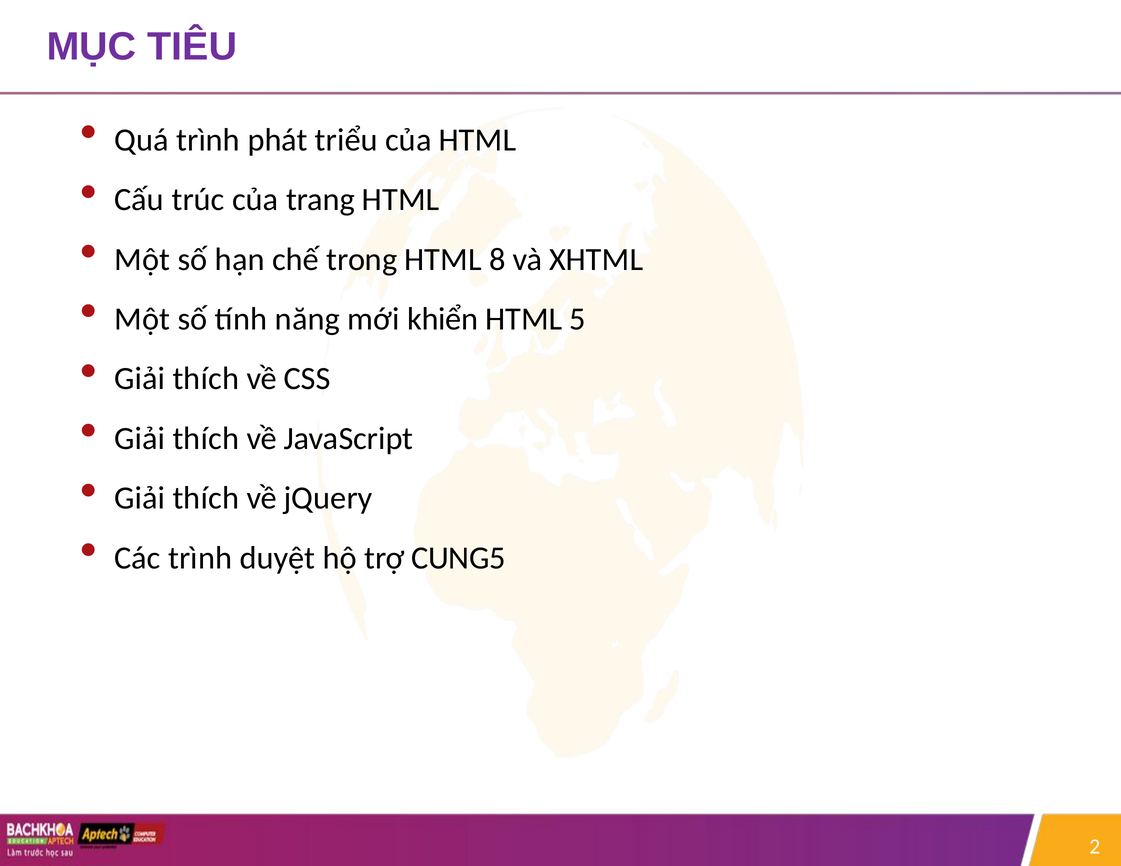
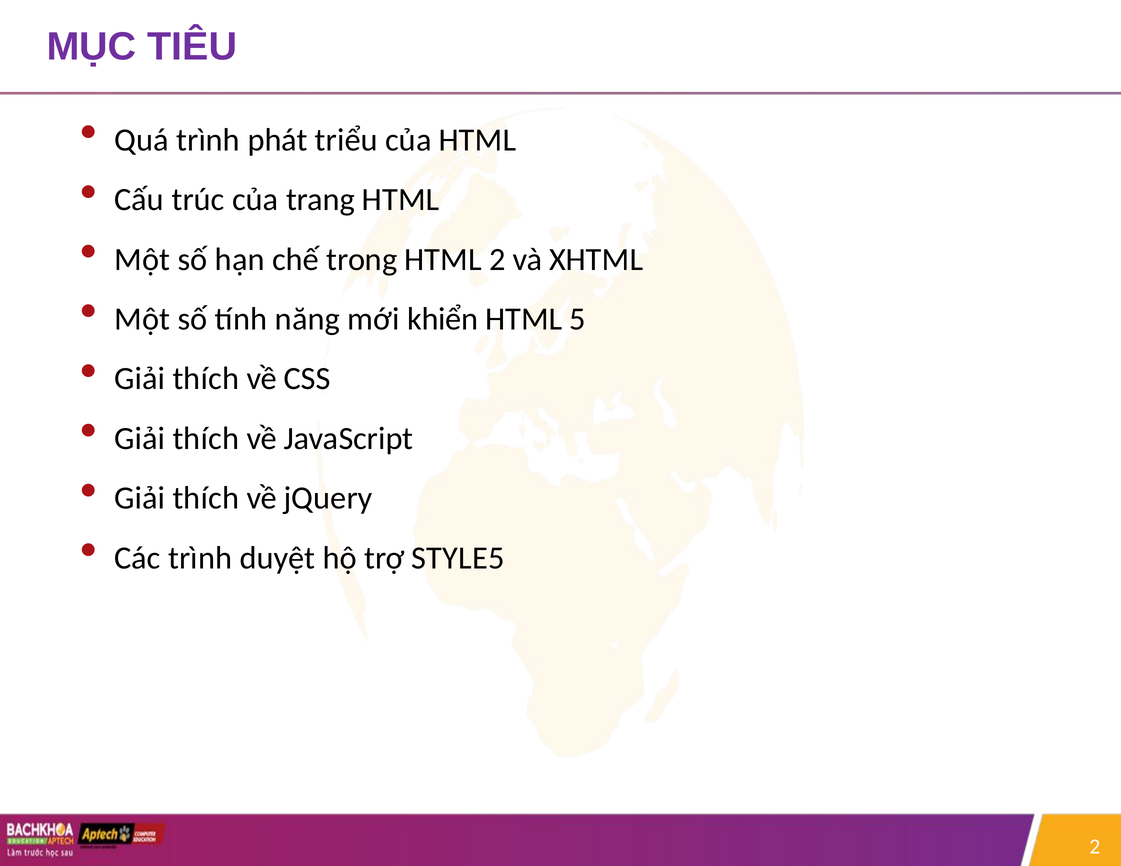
HTML 8: 8 -> 2
CUNG5: CUNG5 -> STYLE5
